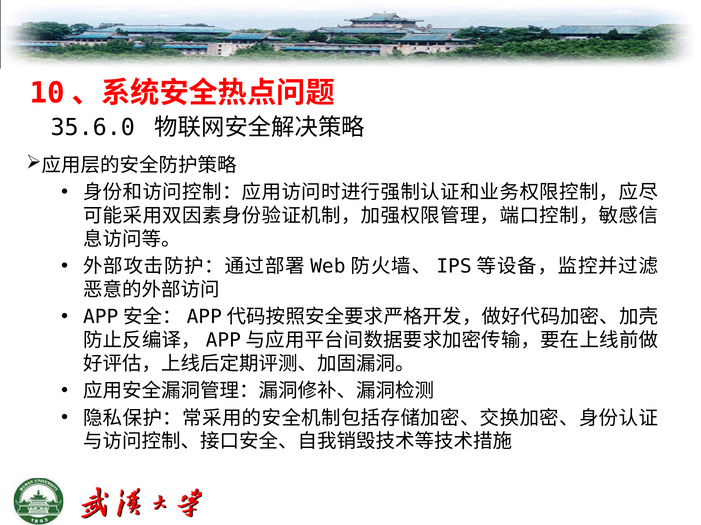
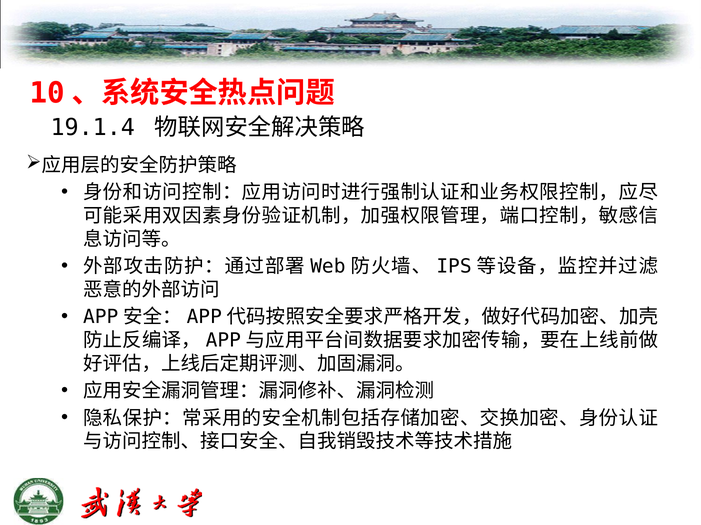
35.6.0: 35.6.0 -> 19.1.4
